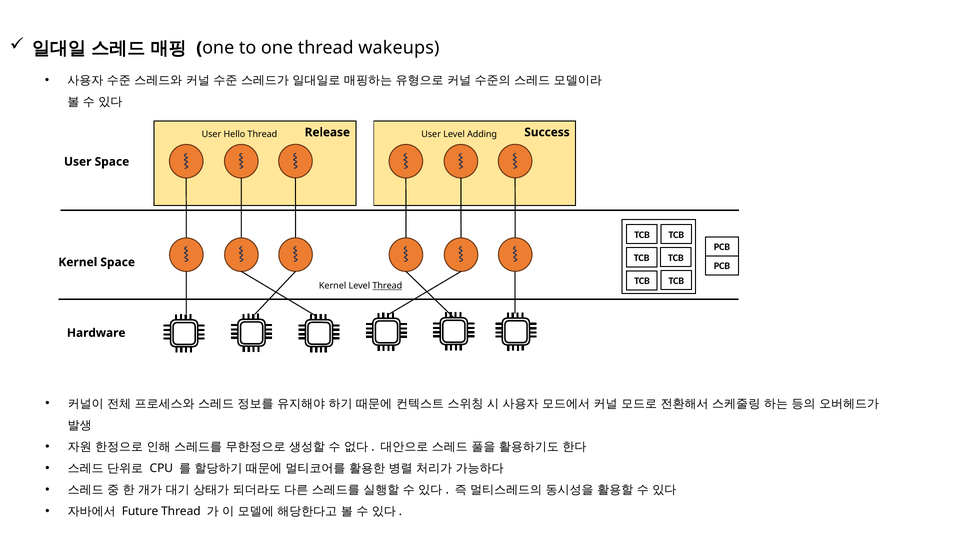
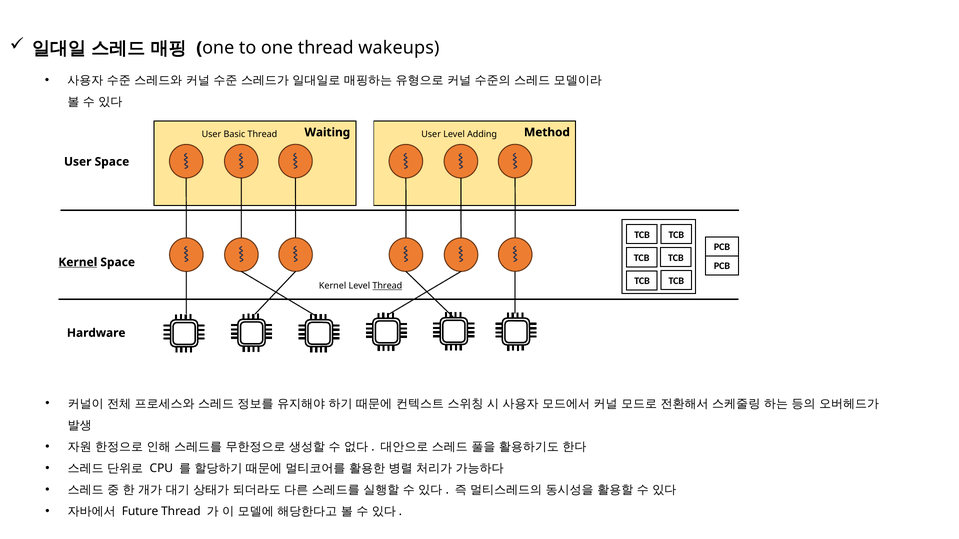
Release: Release -> Waiting
Success: Success -> Method
Hello: Hello -> Basic
Kernel at (78, 262) underline: none -> present
